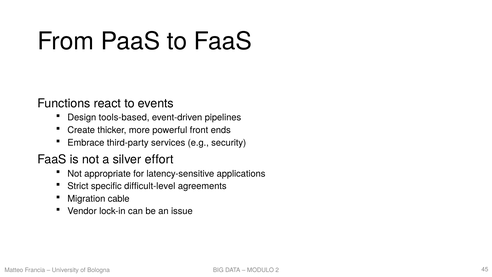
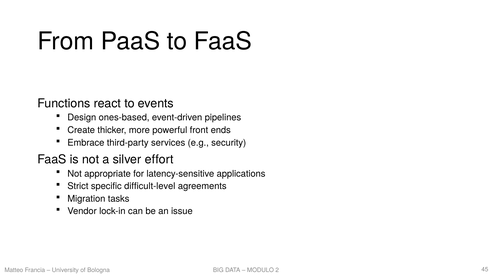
tools-based: tools-based -> ones-based
cable: cable -> tasks
